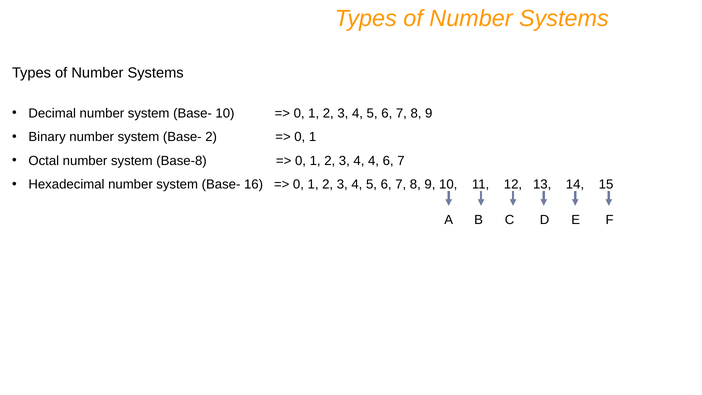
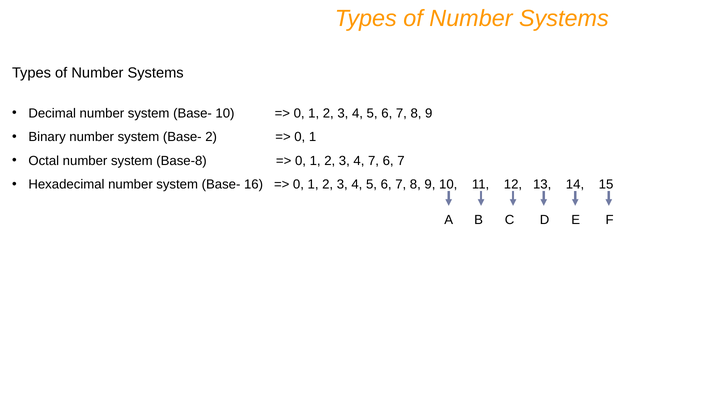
4 4: 4 -> 7
